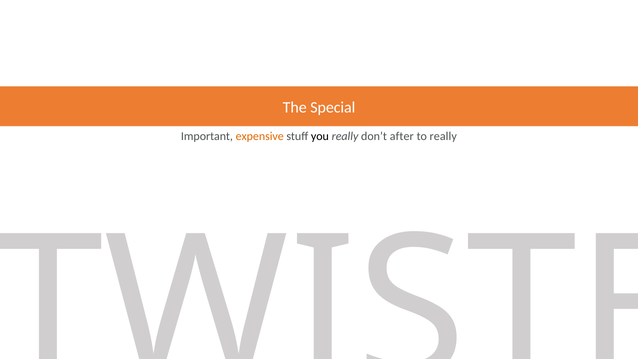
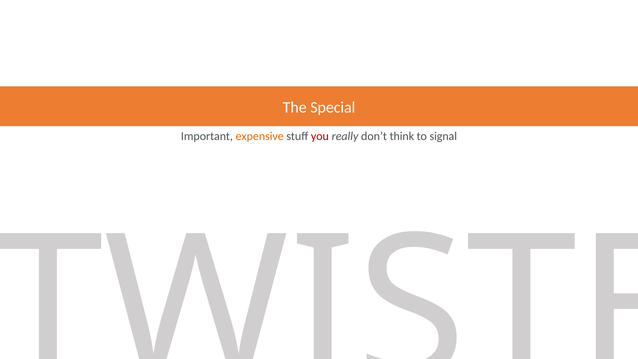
you colour: black -> red
after: after -> think
to really: really -> signal
